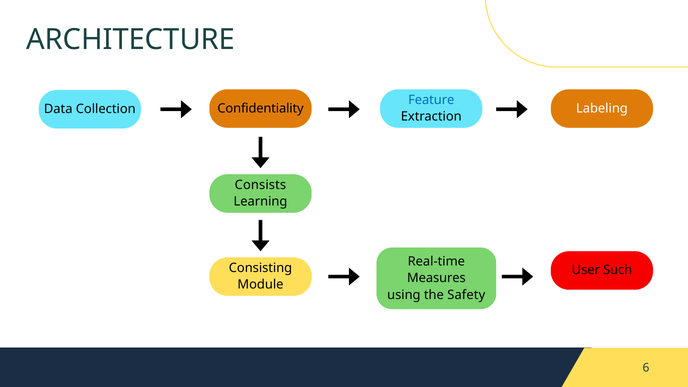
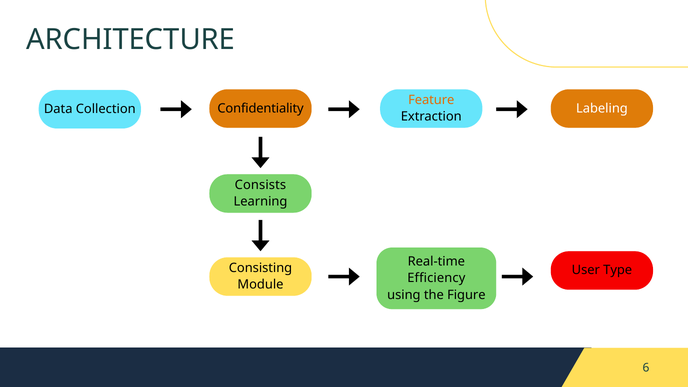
Feature colour: blue -> orange
Such: Such -> Type
Measures: Measures -> Efficiency
Safety: Safety -> Figure
